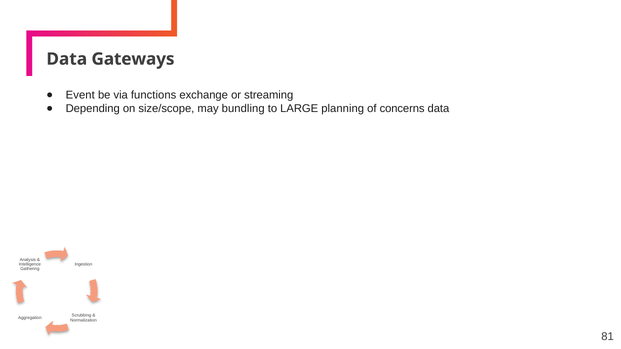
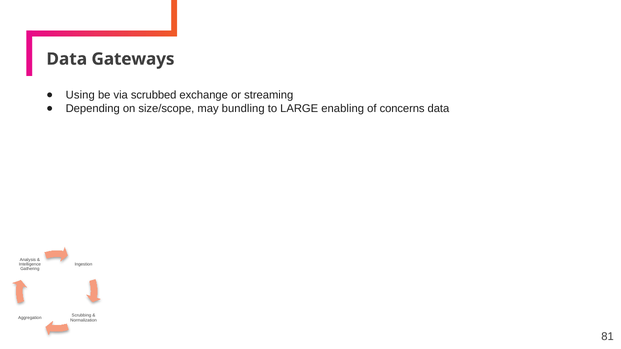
Event: Event -> Using
functions: functions -> scrubbed
planning: planning -> enabling
